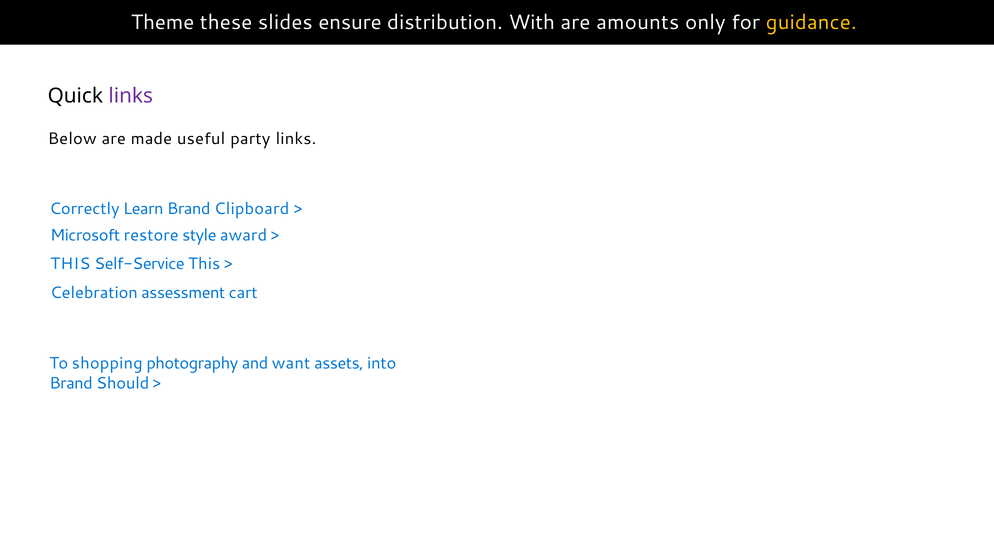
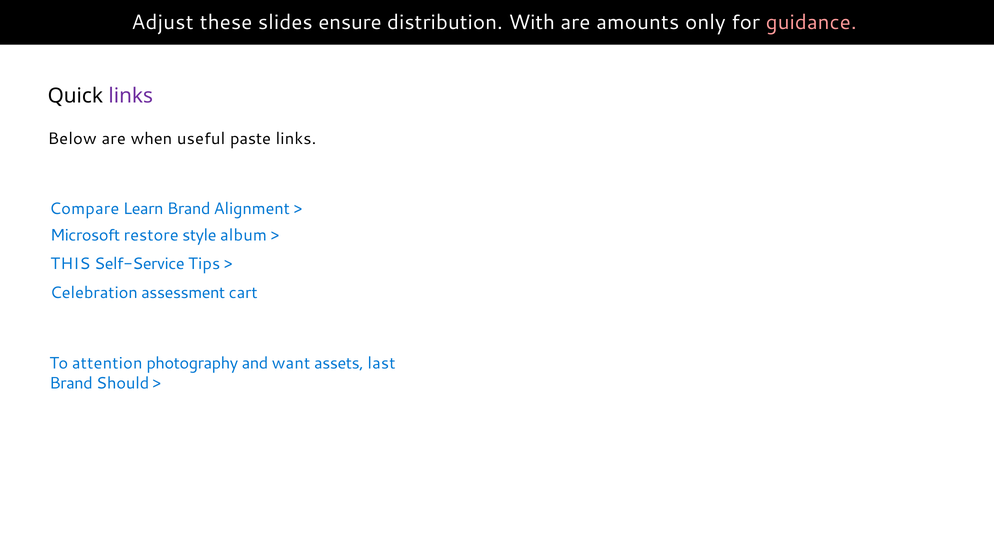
Theme: Theme -> Adjust
guidance colour: yellow -> pink
made: made -> when
party: party -> paste
Correctly: Correctly -> Compare
Clipboard: Clipboard -> Alignment
award: award -> album
Self-Service This: This -> Tips
shopping: shopping -> attention
into: into -> last
